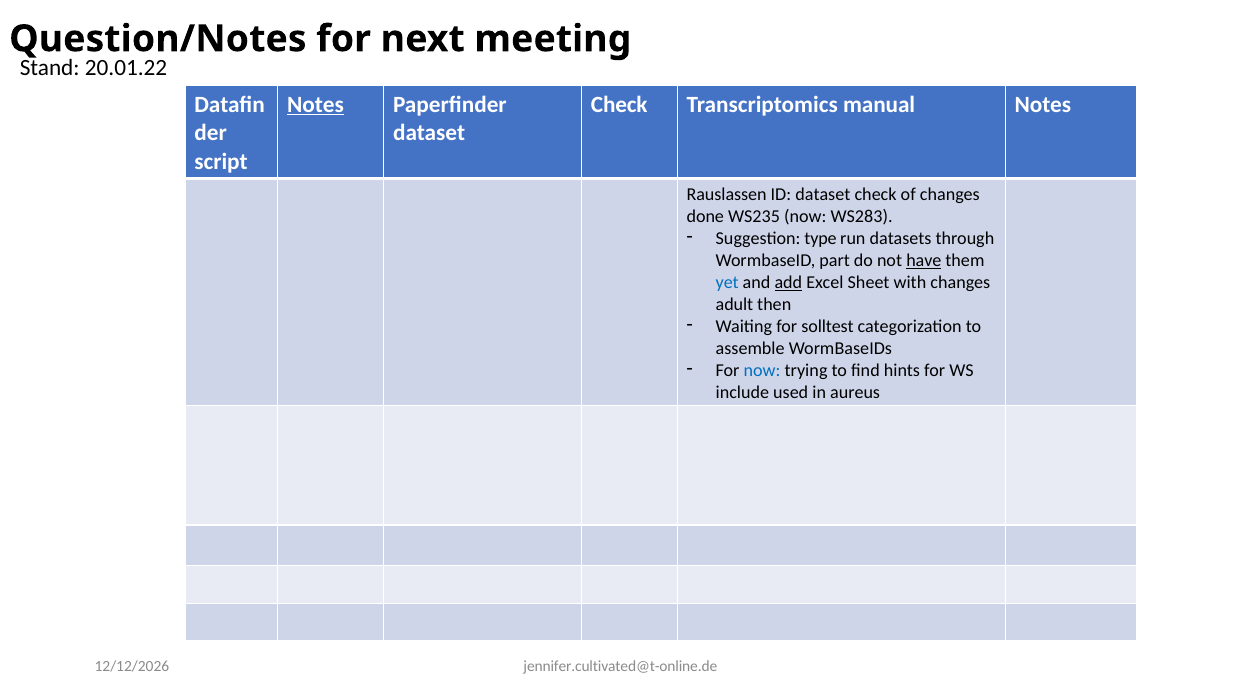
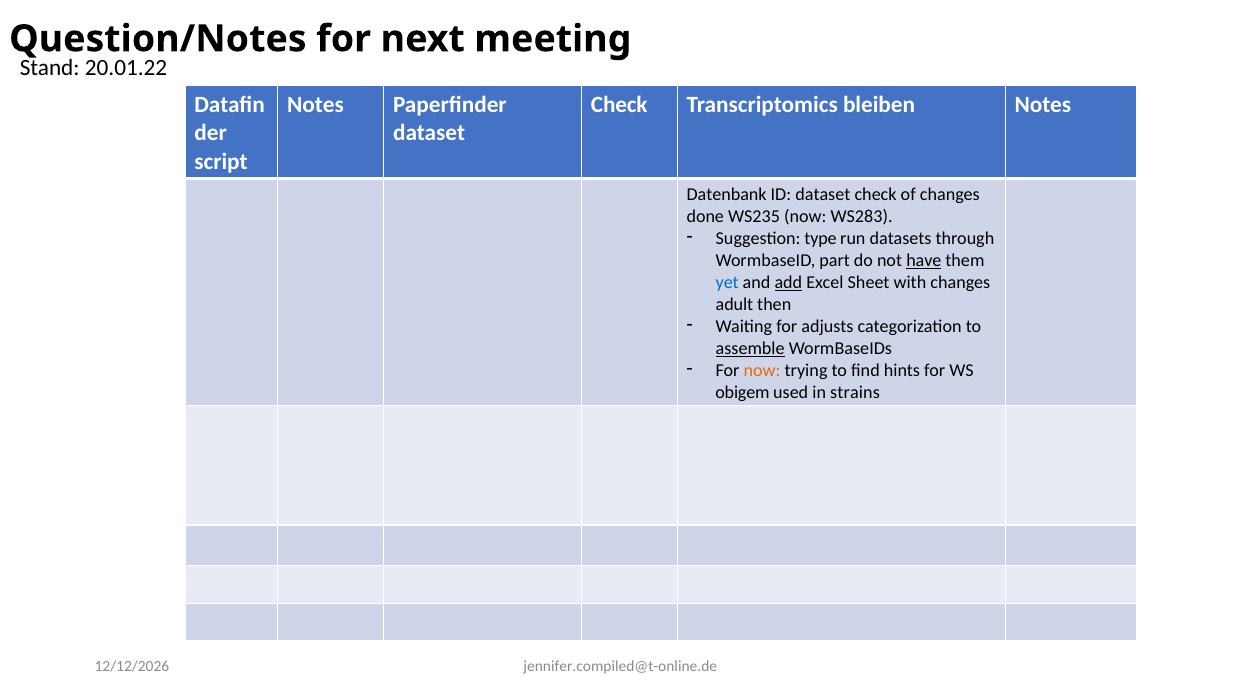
Notes at (316, 105) underline: present -> none
manual: manual -> bleiben
Rauslassen: Rauslassen -> Datenbank
solltest: solltest -> adjusts
assemble underline: none -> present
now at (762, 371) colour: blue -> orange
include: include -> obigem
aureus: aureus -> strains
jennifer.cultivated@t-online.de: jennifer.cultivated@t-online.de -> jennifer.compiled@t-online.de
